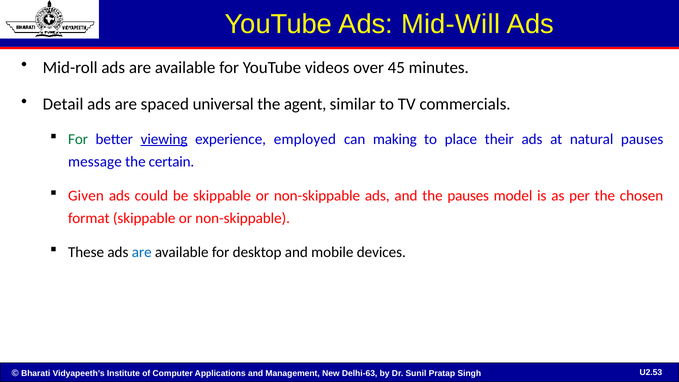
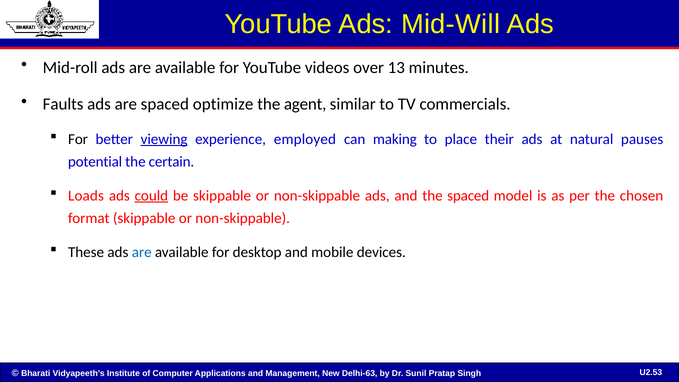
45: 45 -> 13
Detail: Detail -> Faults
universal: universal -> optimize
For at (78, 139) colour: green -> black
message: message -> potential
Given: Given -> Loads
could underline: none -> present
the pauses: pauses -> spaced
